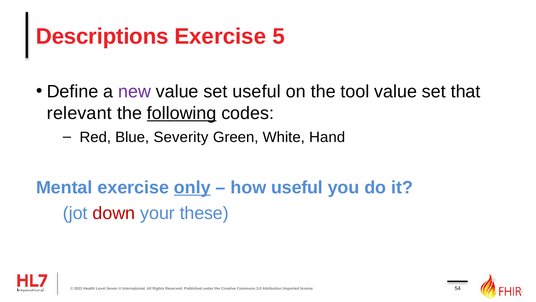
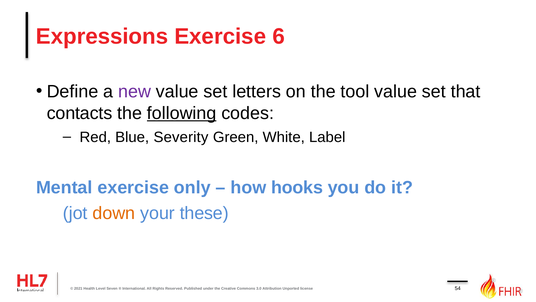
Descriptions: Descriptions -> Expressions
5: 5 -> 6
set useful: useful -> letters
relevant: relevant -> contacts
Hand: Hand -> Label
only underline: present -> none
how useful: useful -> hooks
down colour: red -> orange
